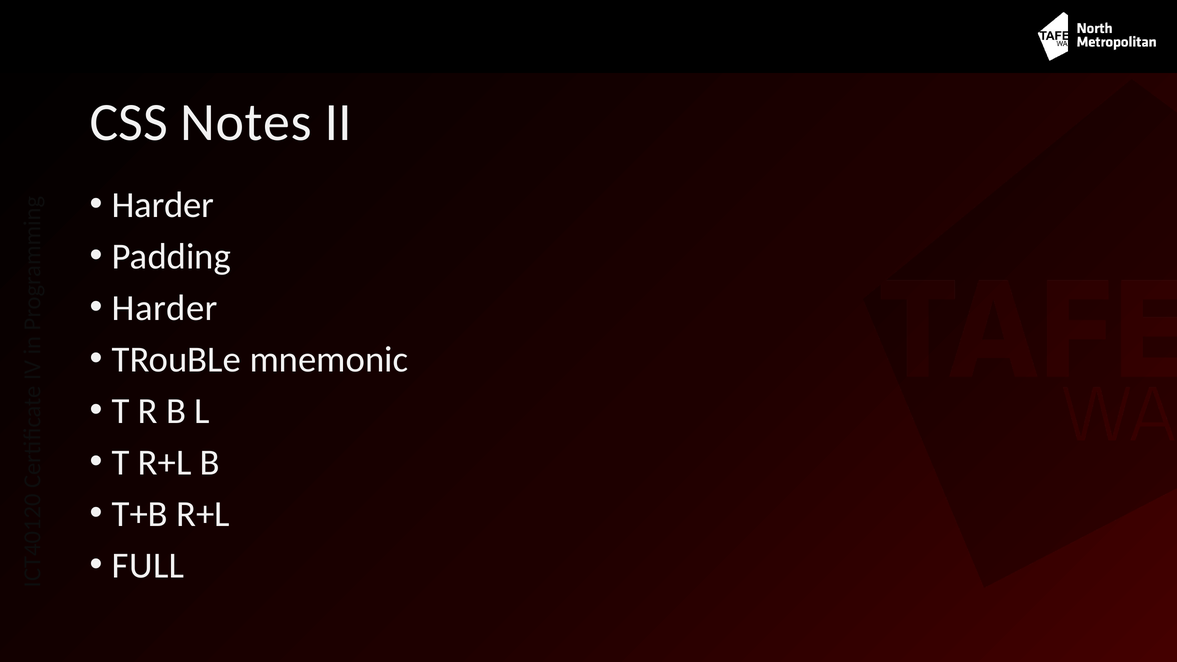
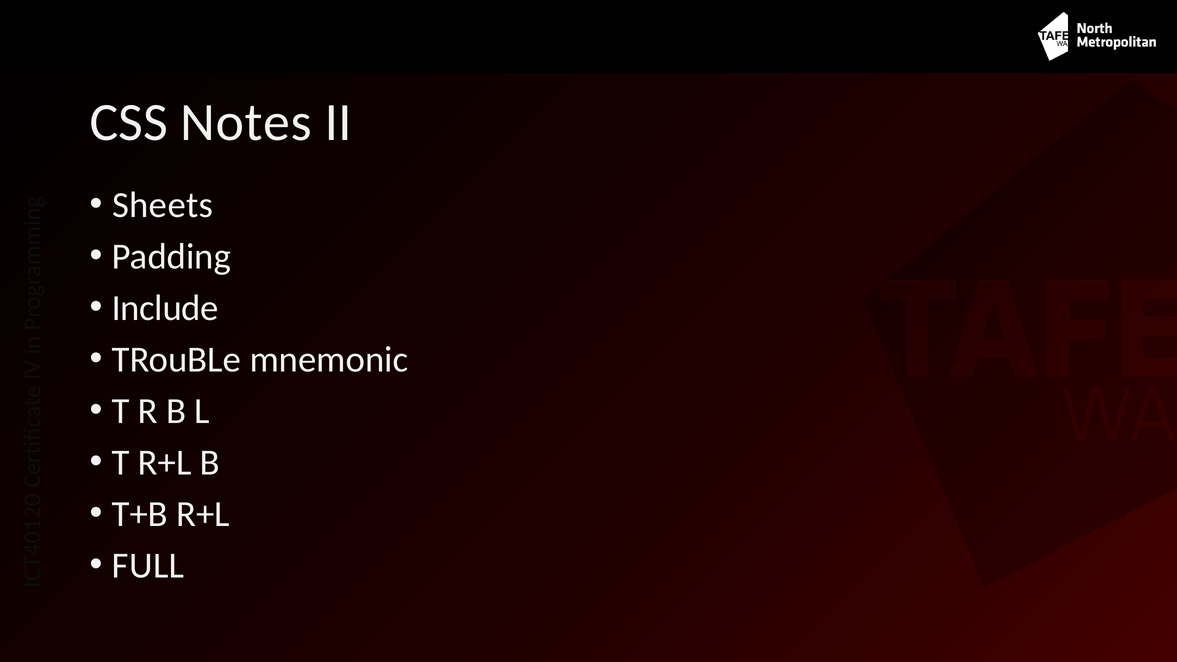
Harder at (163, 205): Harder -> Sheets
Harder at (165, 308): Harder -> Include
